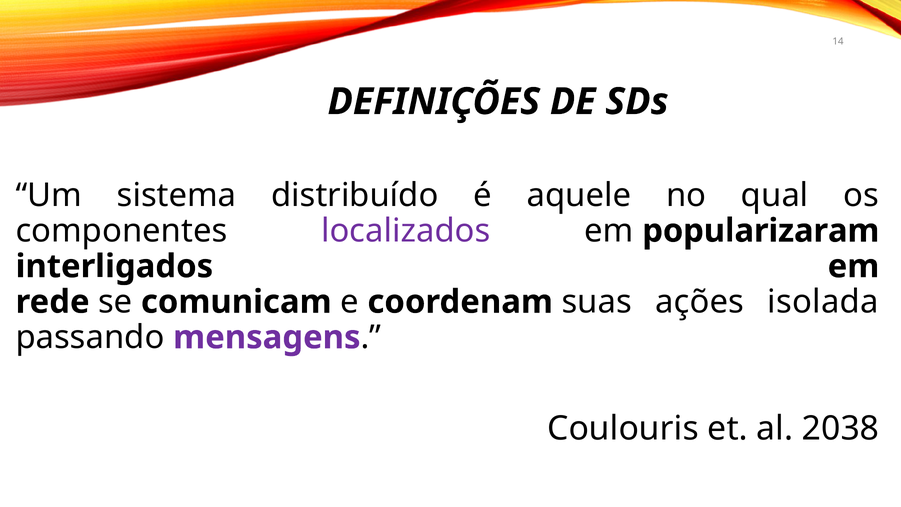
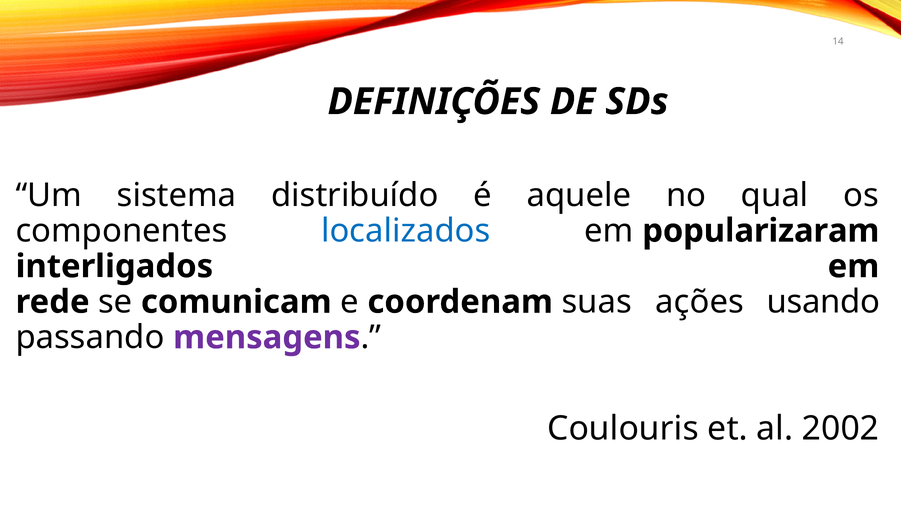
localizados colour: purple -> blue
isolada: isolada -> usando
2038: 2038 -> 2002
